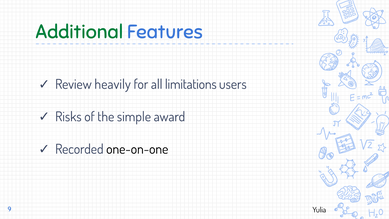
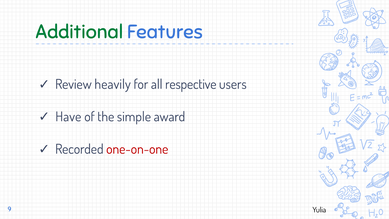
limitations: limitations -> respective
Risks: Risks -> Have
one-on-one colour: black -> red
